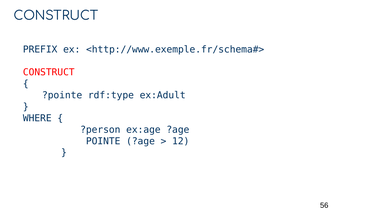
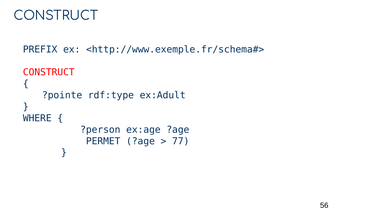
POINTE: POINTE -> PERMET
12: 12 -> 77
